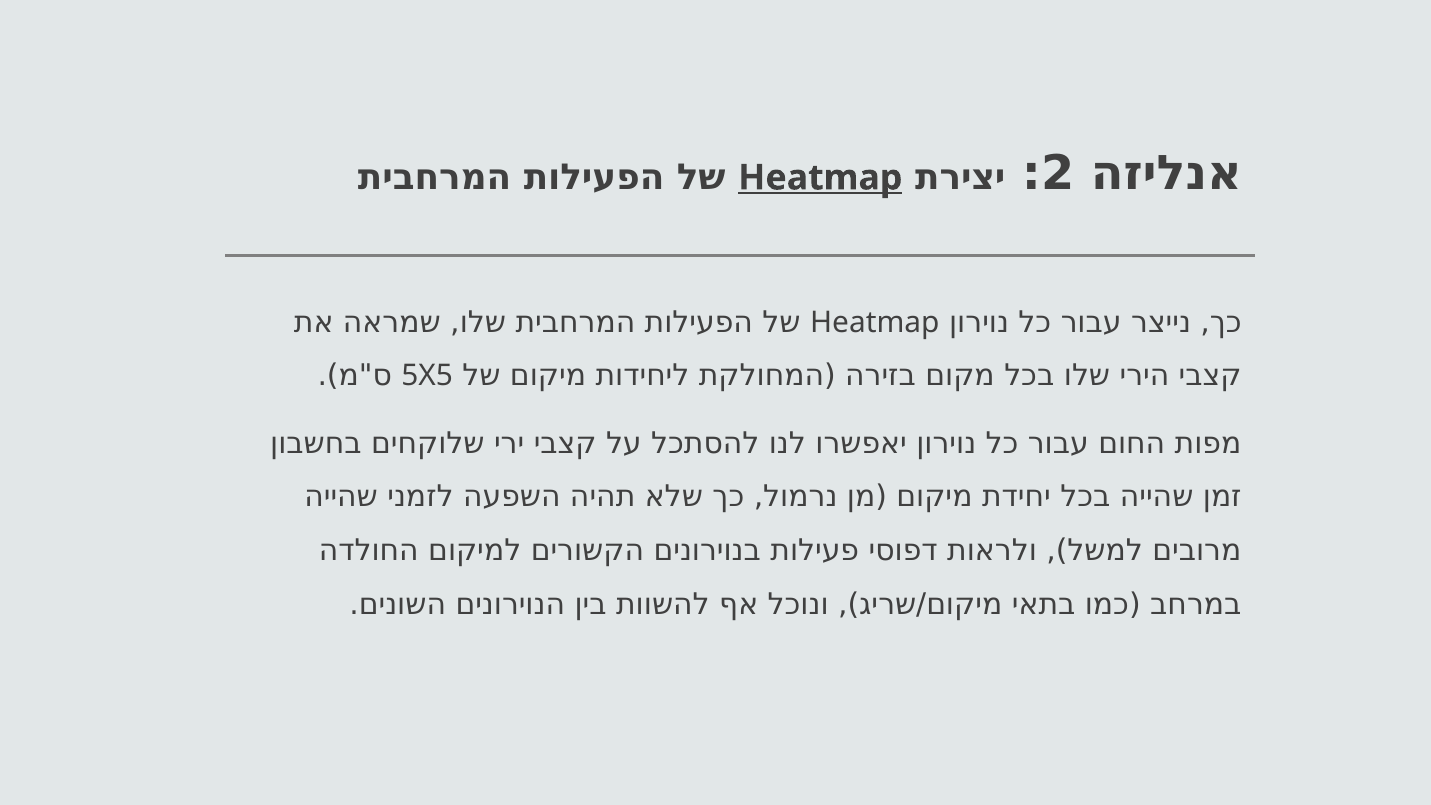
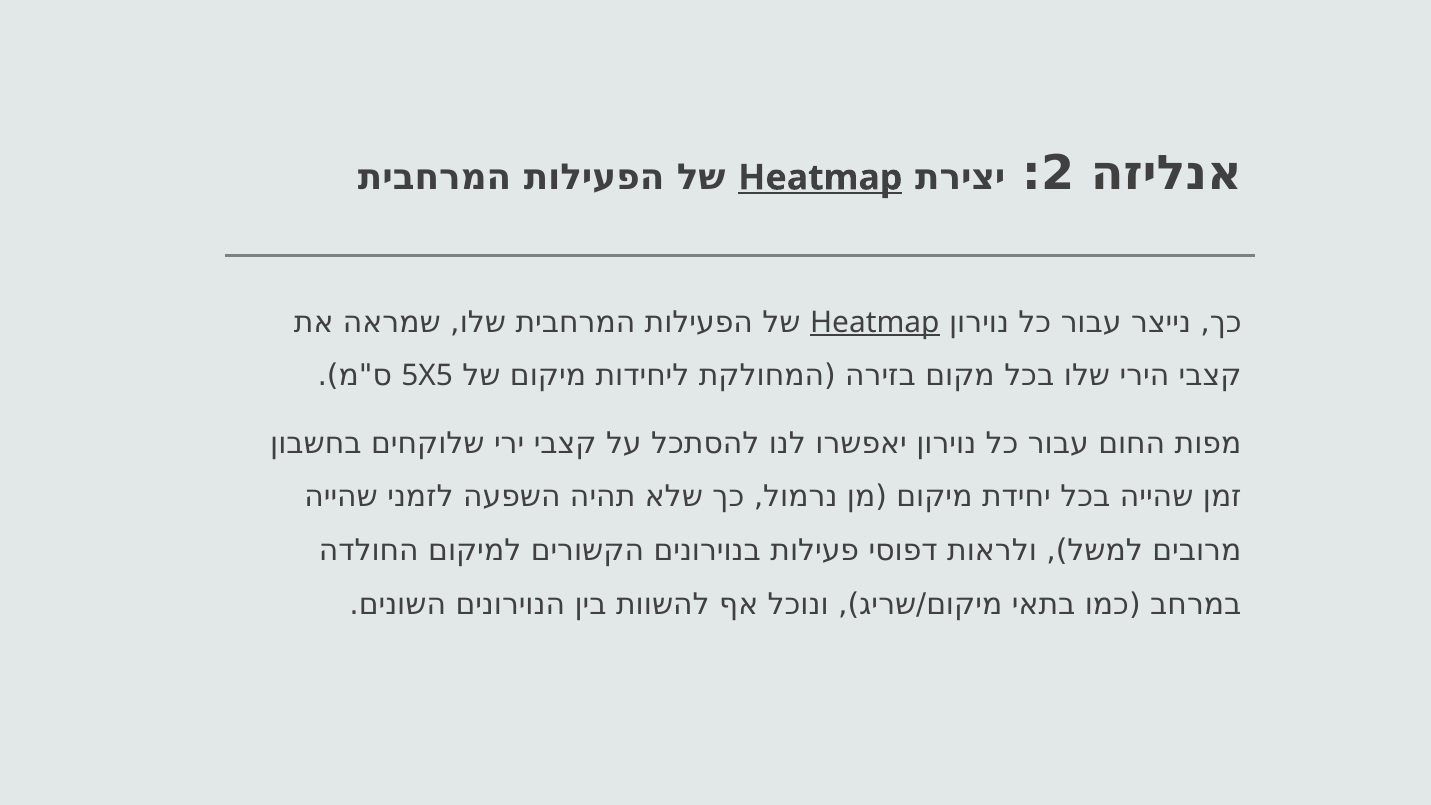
Heatmap at (875, 322) underline: none -> present
